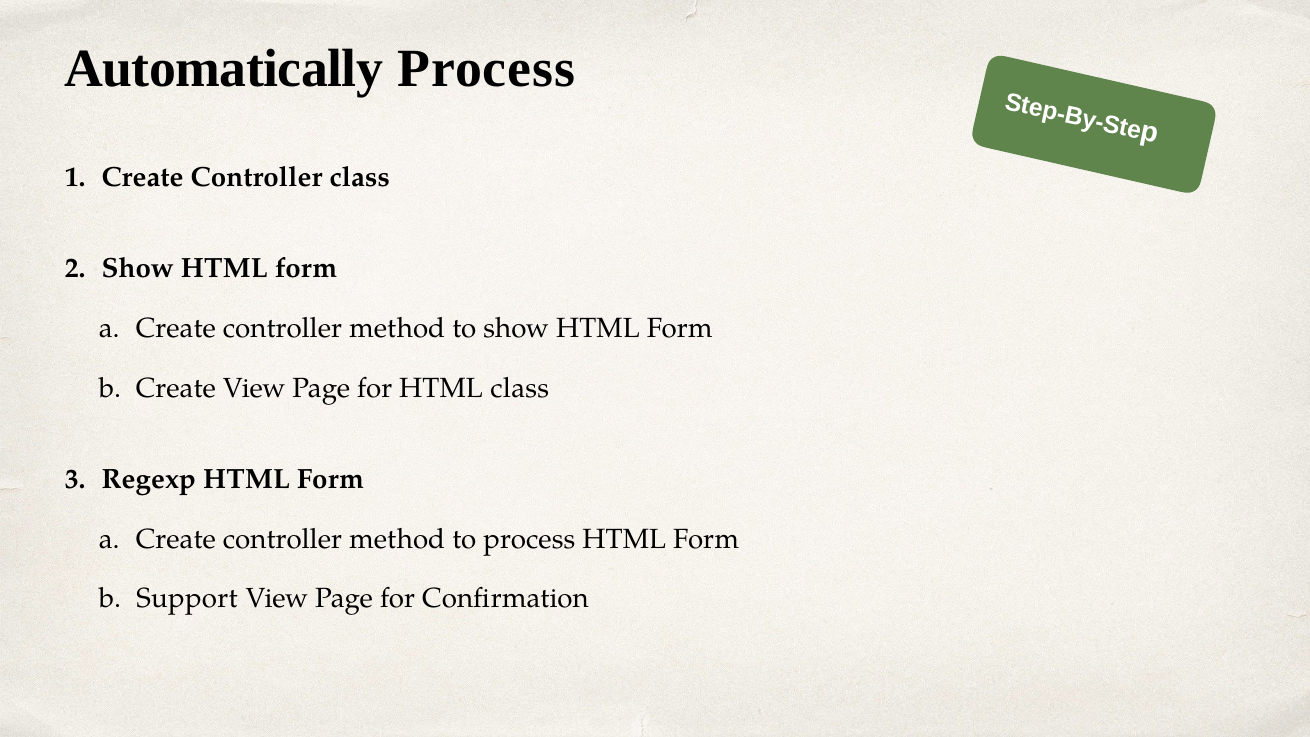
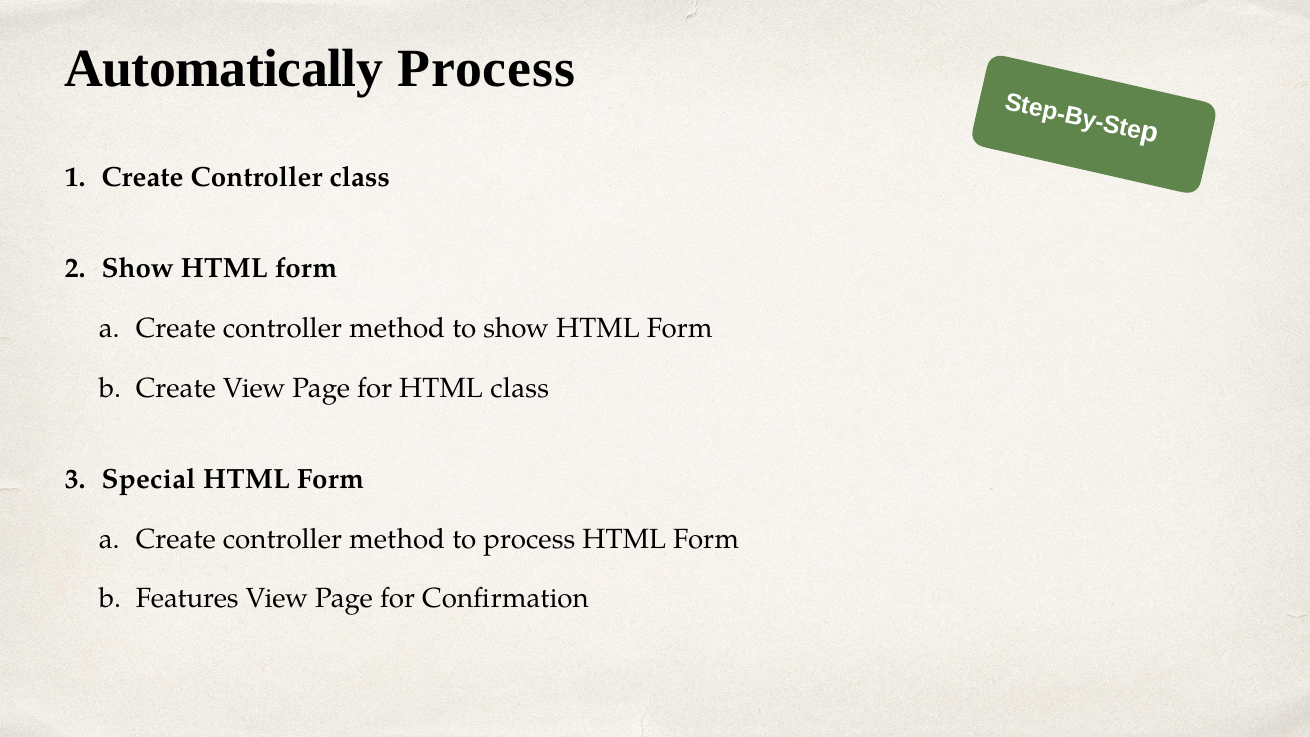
Regexp: Regexp -> Special
Support: Support -> Features
